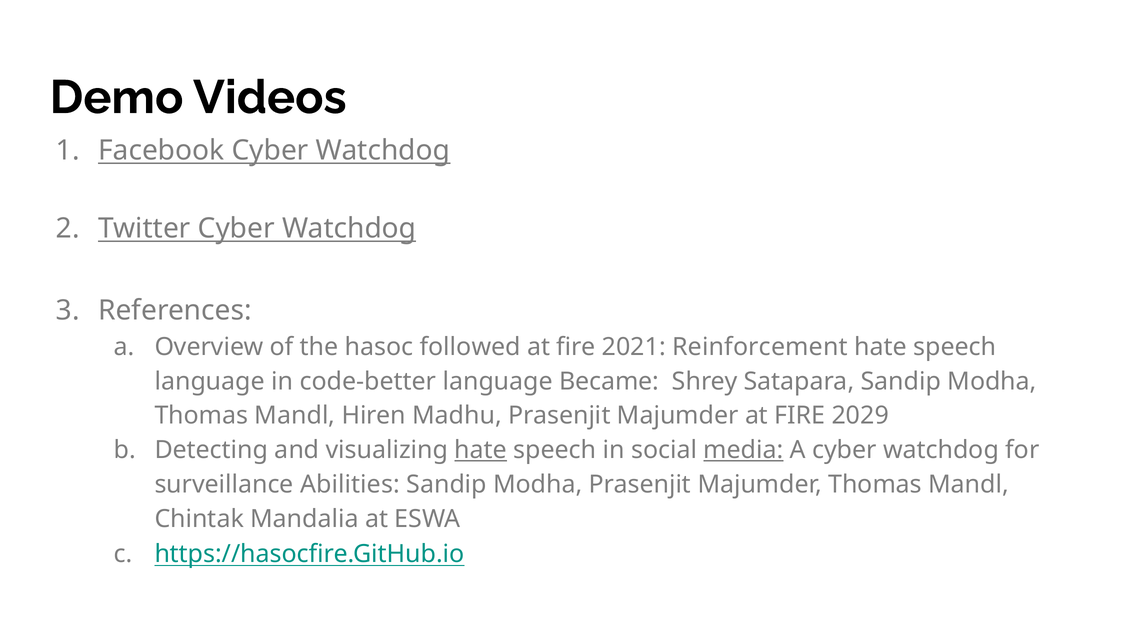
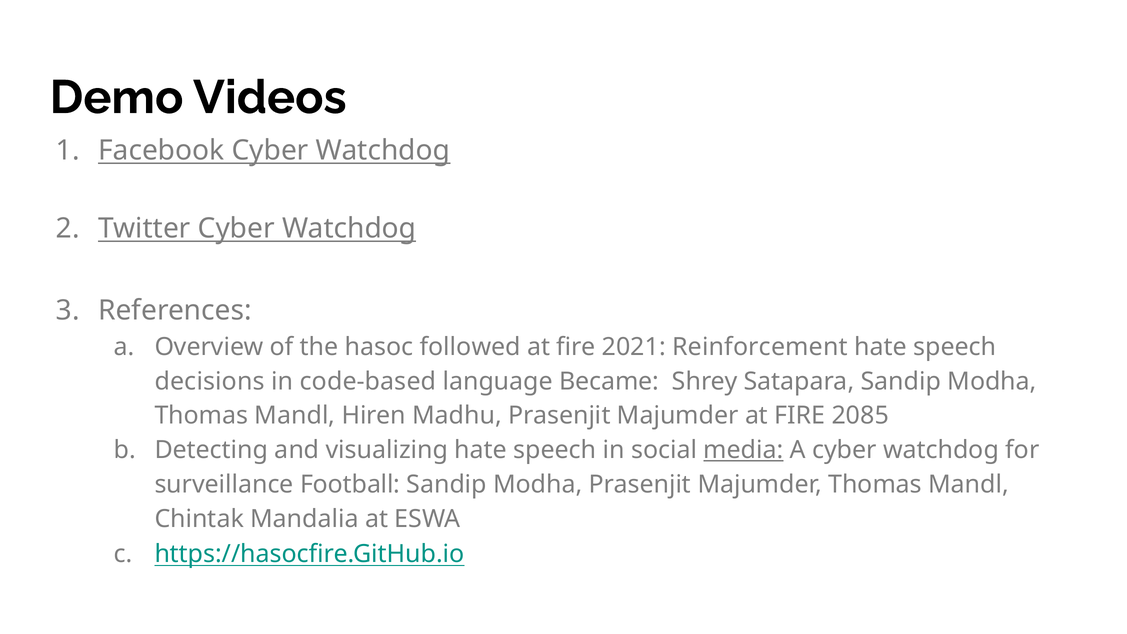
language at (210, 381): language -> decisions
code-better: code-better -> code-based
2029: 2029 -> 2085
hate at (481, 450) underline: present -> none
Abilities: Abilities -> Football
